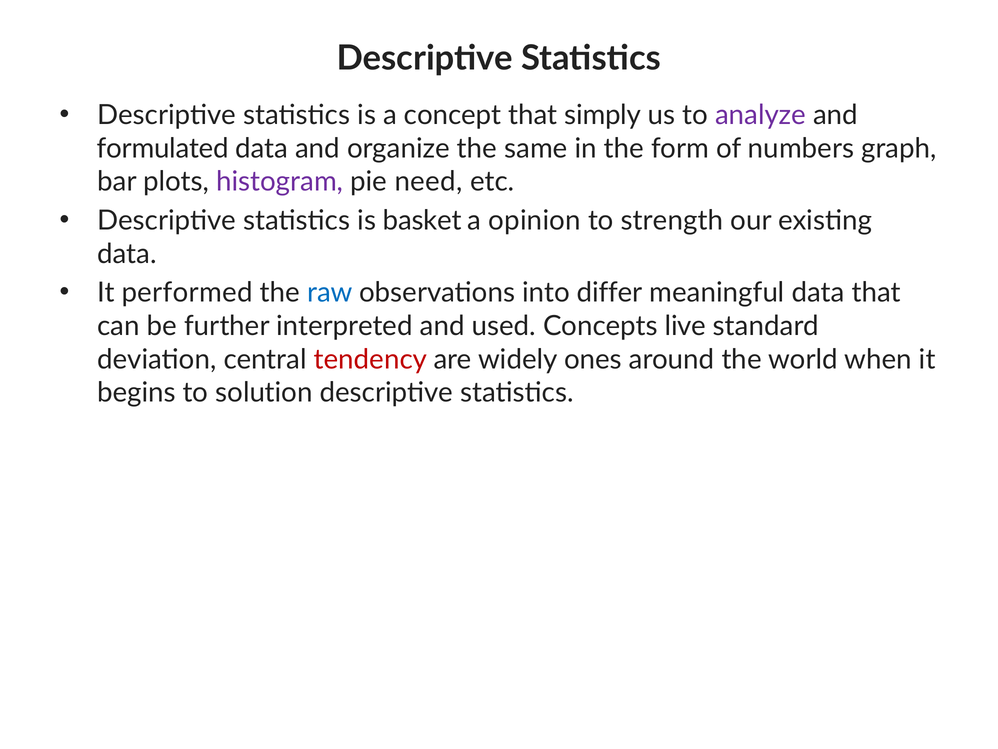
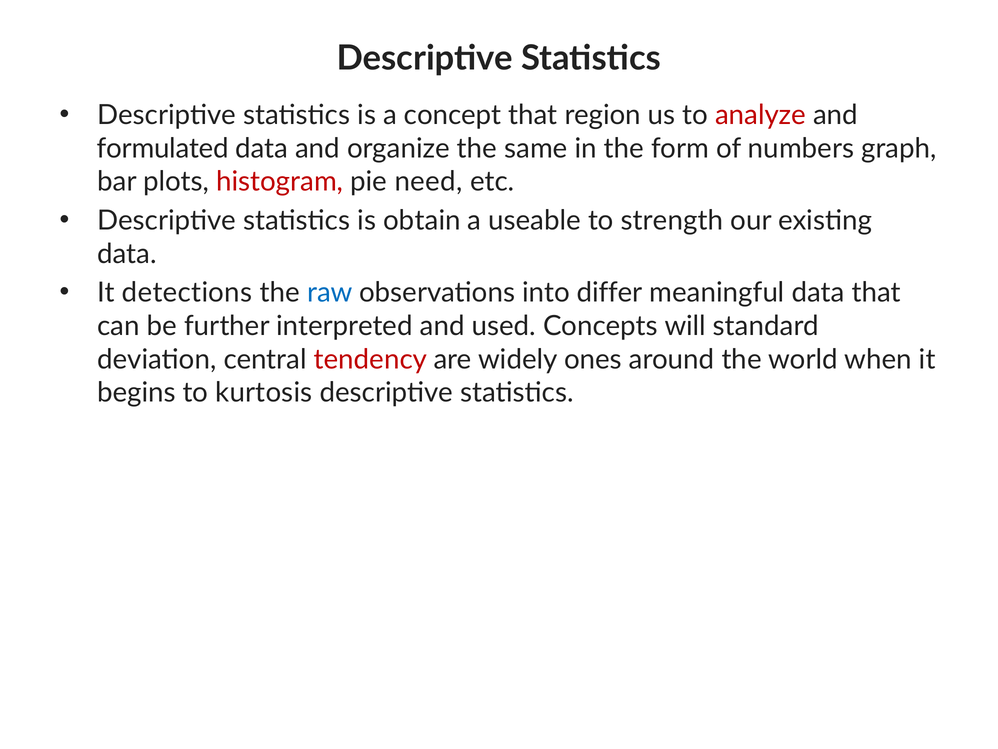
simply: simply -> region
analyze colour: purple -> red
histogram colour: purple -> red
basket: basket -> obtain
opinion: opinion -> useable
performed: performed -> detections
live: live -> will
solution: solution -> kurtosis
